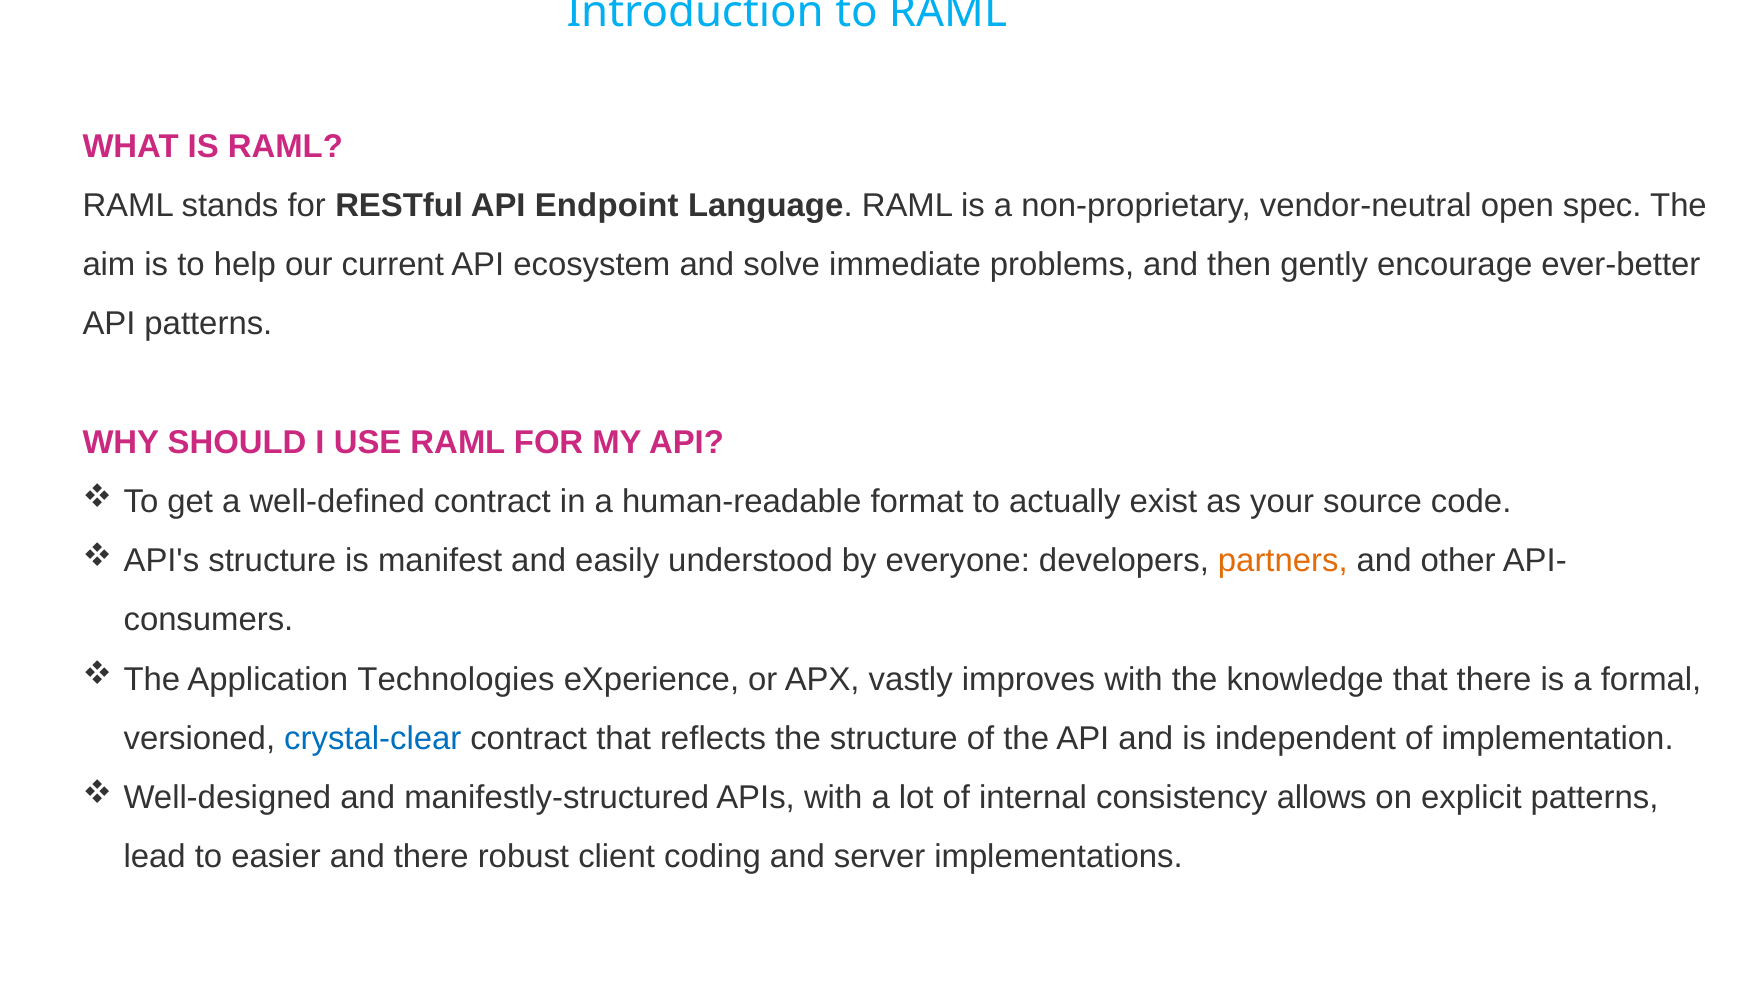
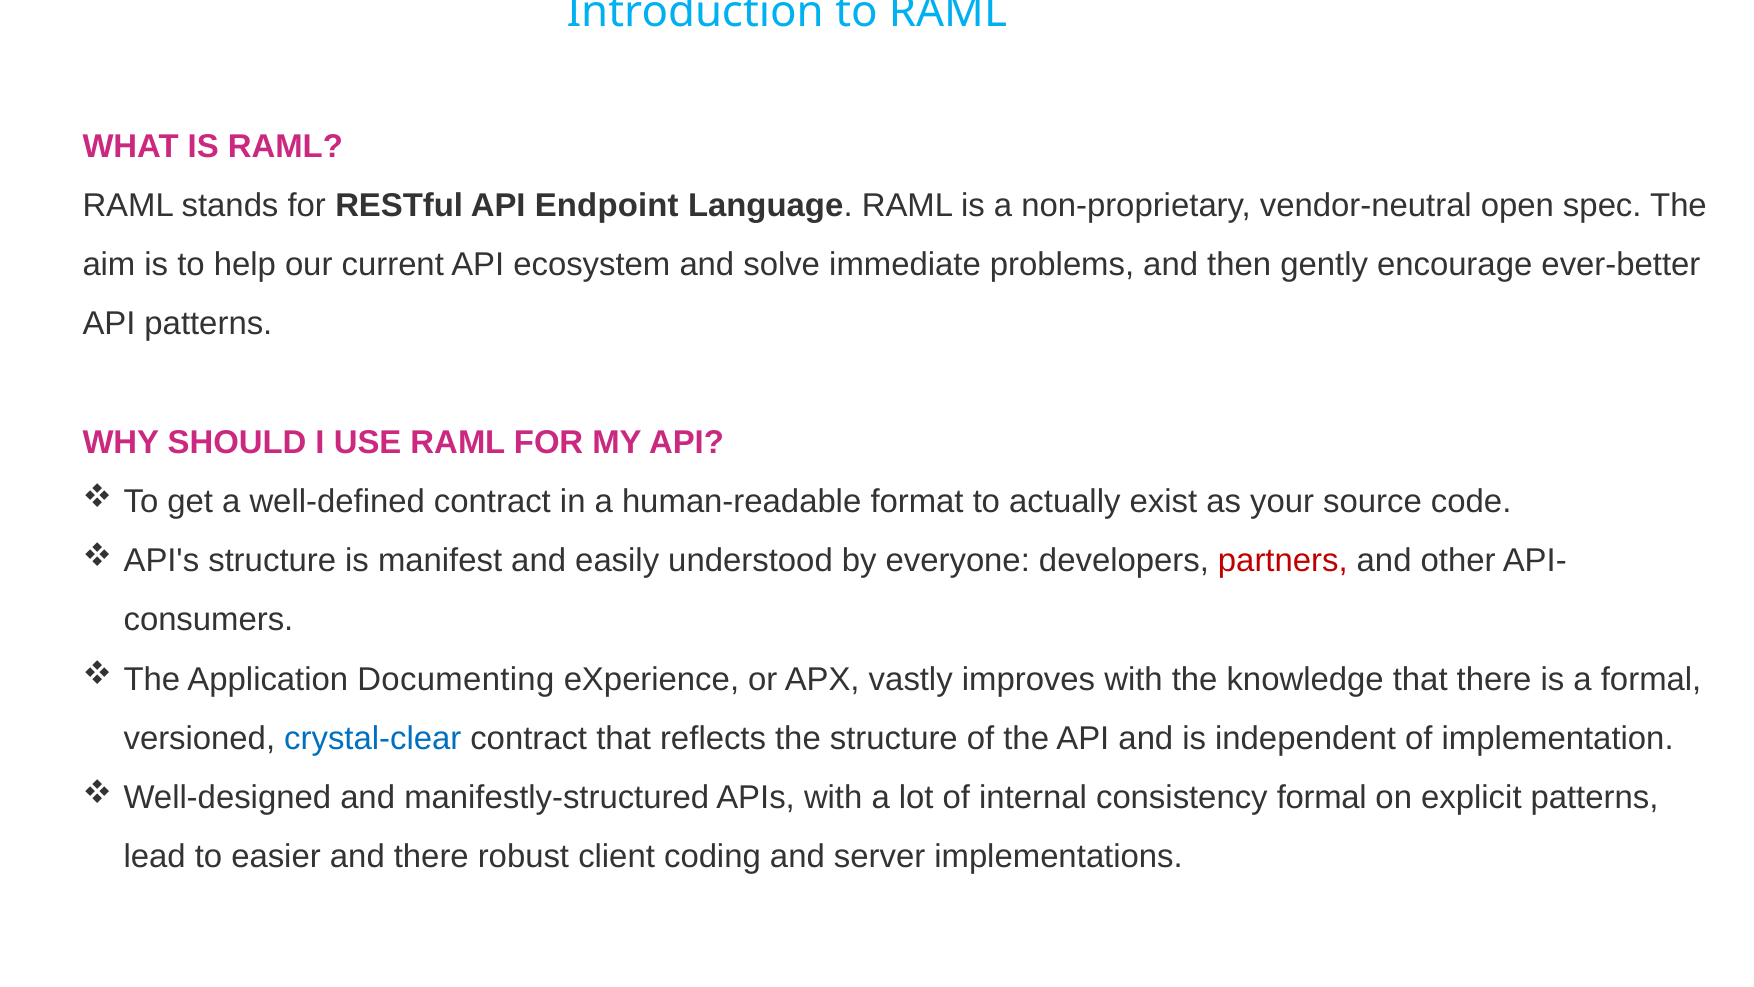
partners colour: orange -> red
Technologies: Technologies -> Documenting
consistency allows: allows -> formal
